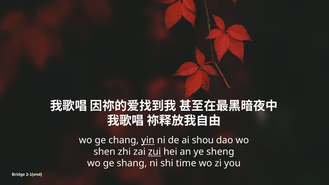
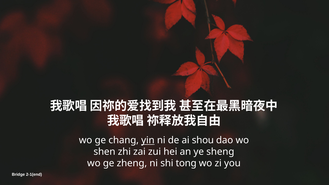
zui underline: present -> none
shang: shang -> zheng
time: time -> tong
